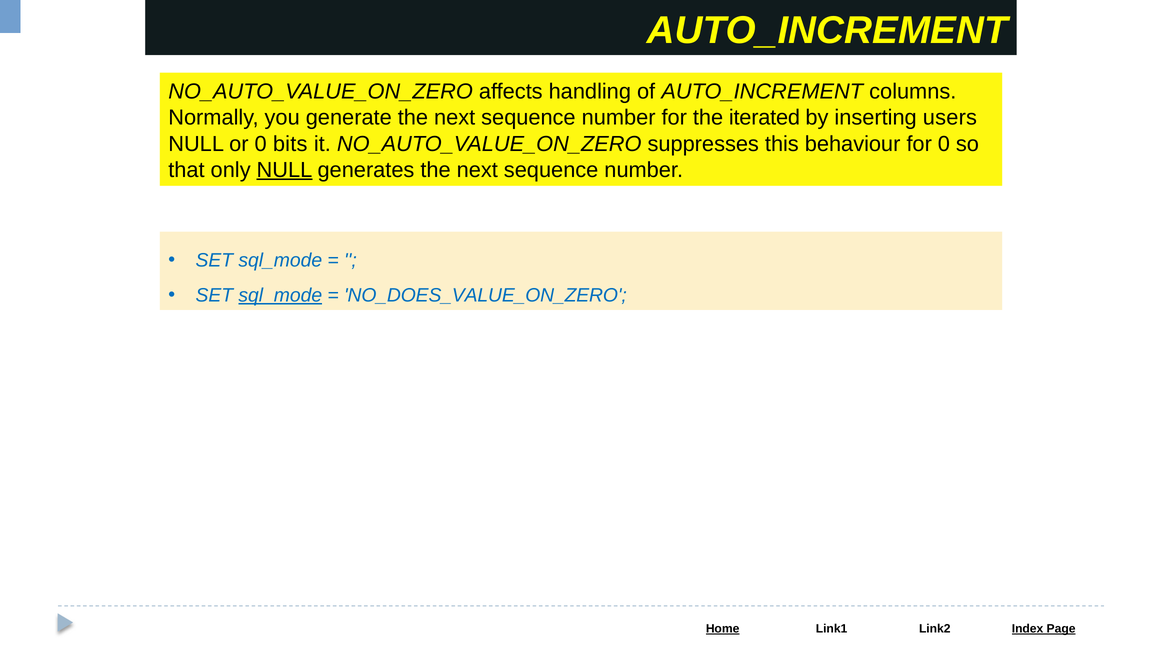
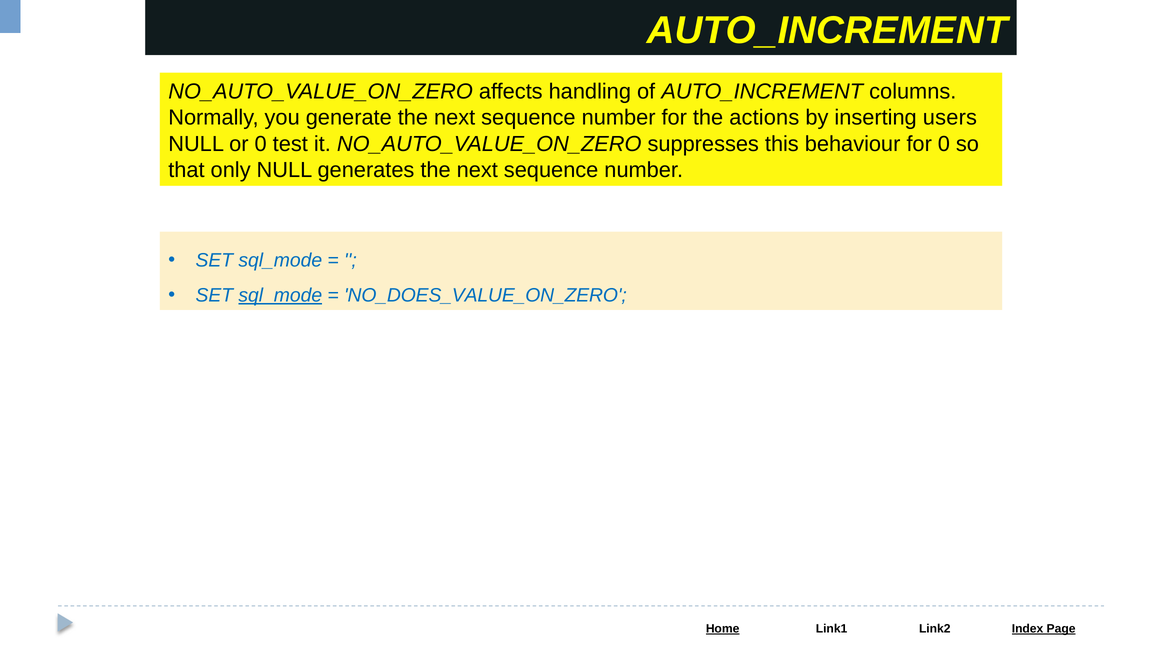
iterated: iterated -> actions
bits: bits -> test
NULL at (284, 170) underline: present -> none
